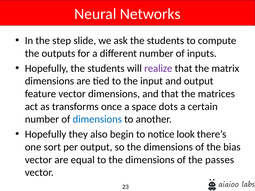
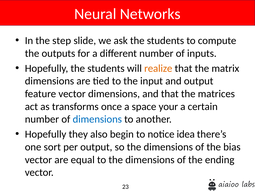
realize colour: purple -> orange
dots: dots -> your
look: look -> idea
passes: passes -> ending
